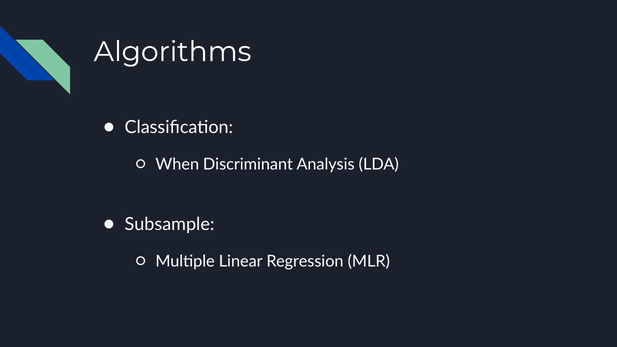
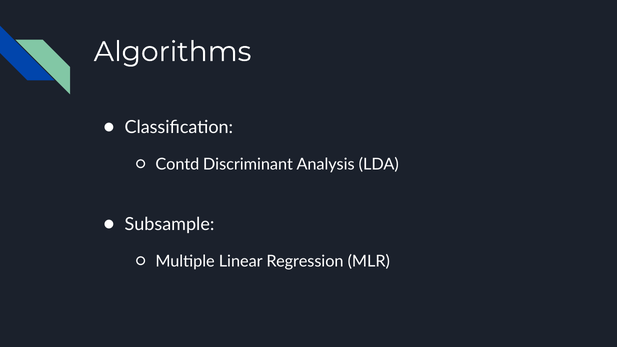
When: When -> Contd
